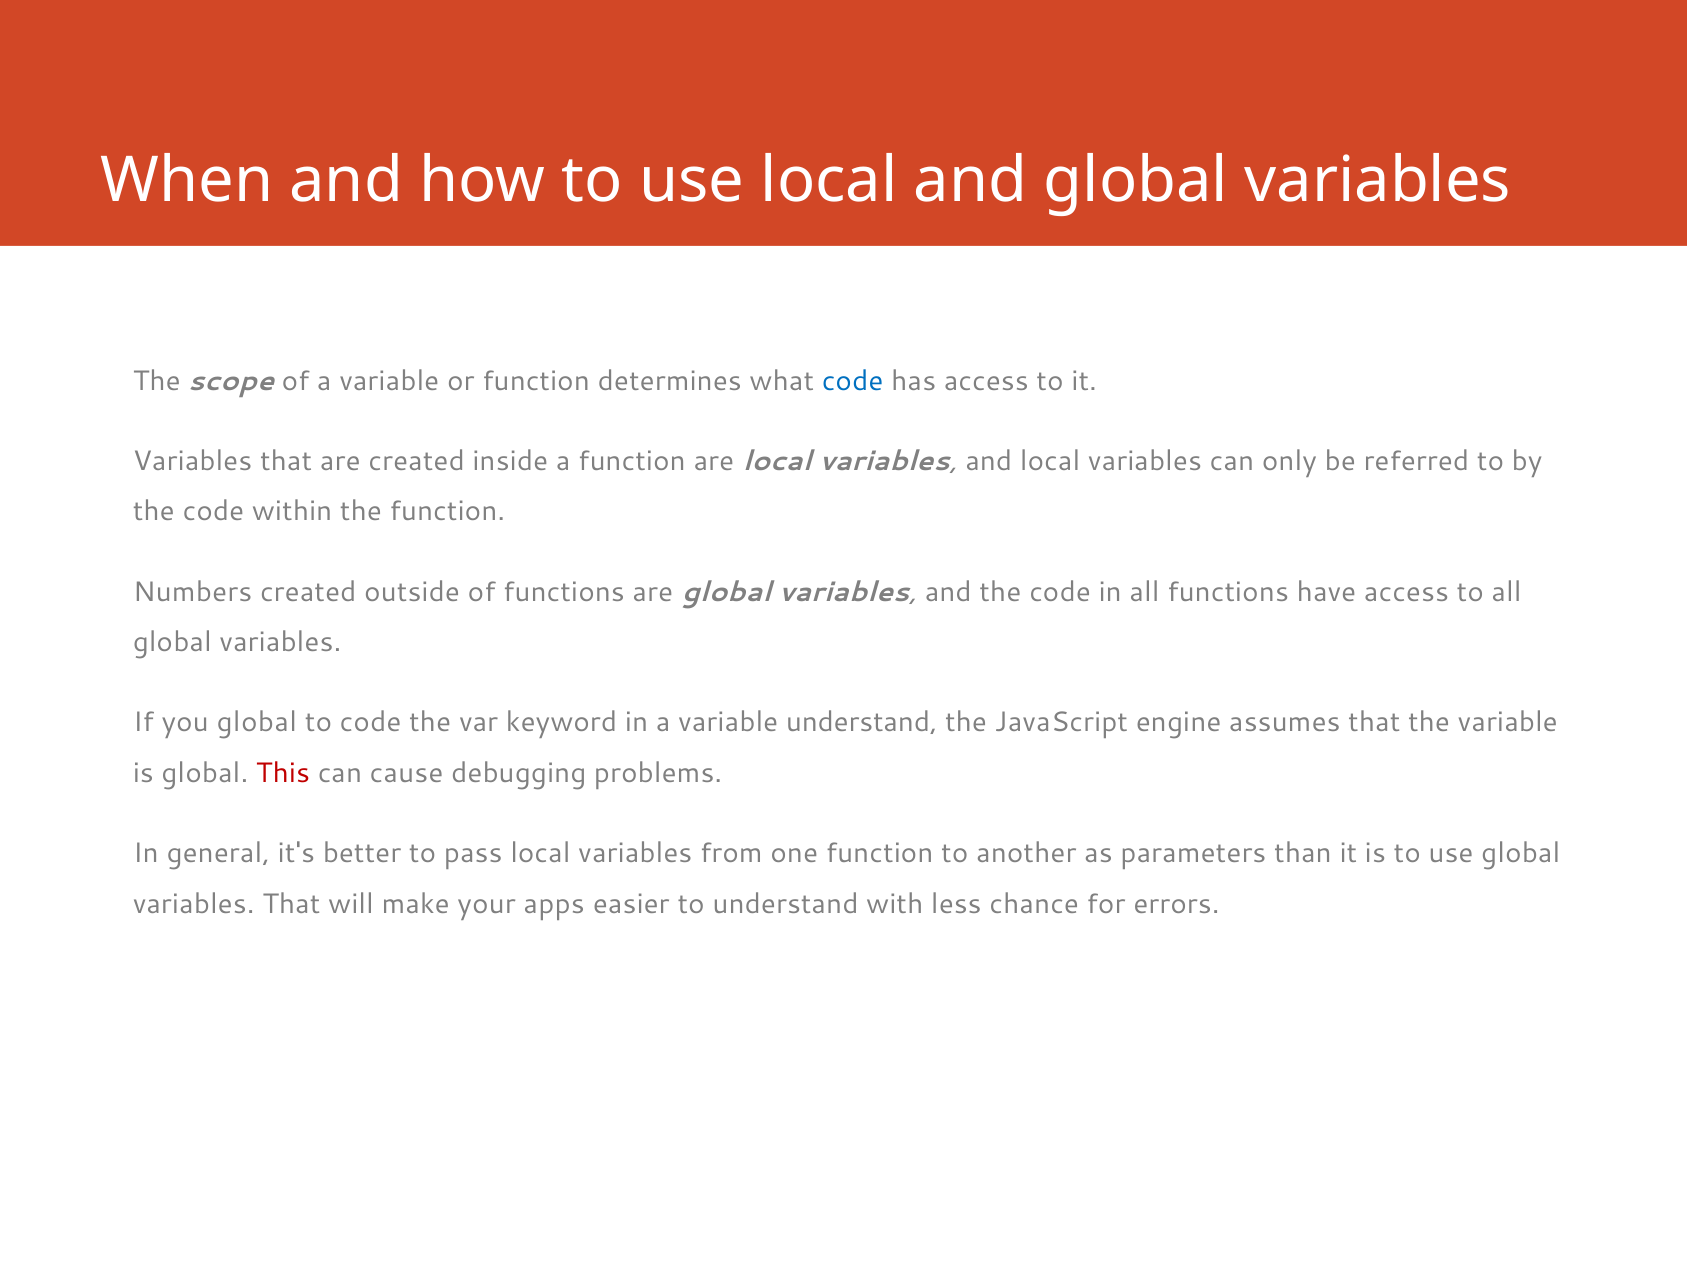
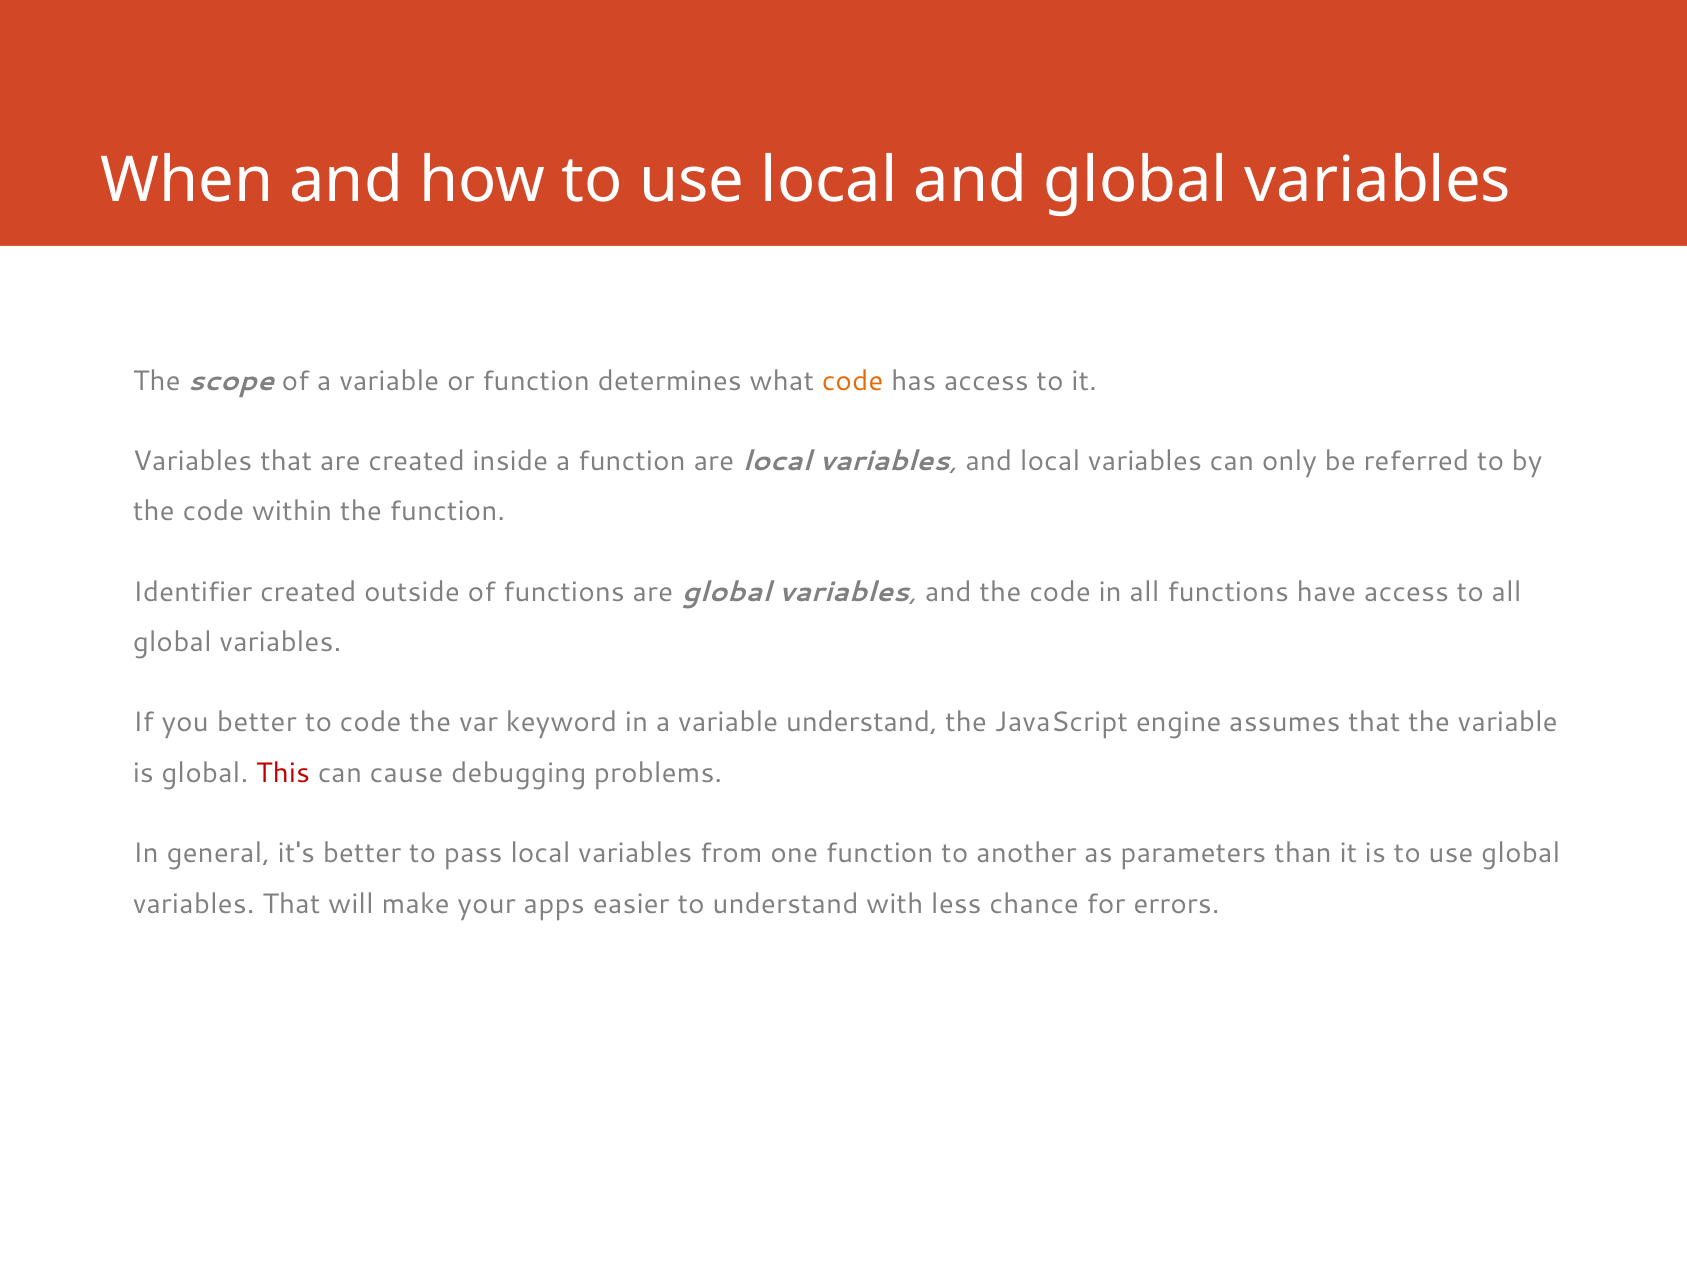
code at (853, 381) colour: blue -> orange
Numbers: Numbers -> Identifier
you global: global -> better
